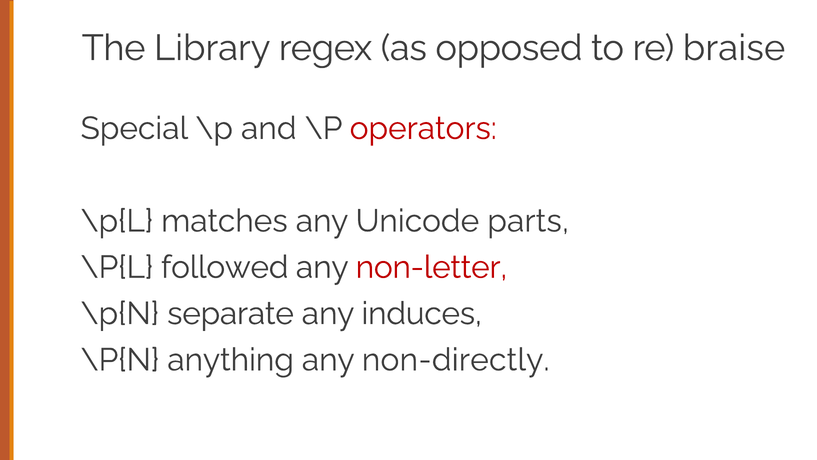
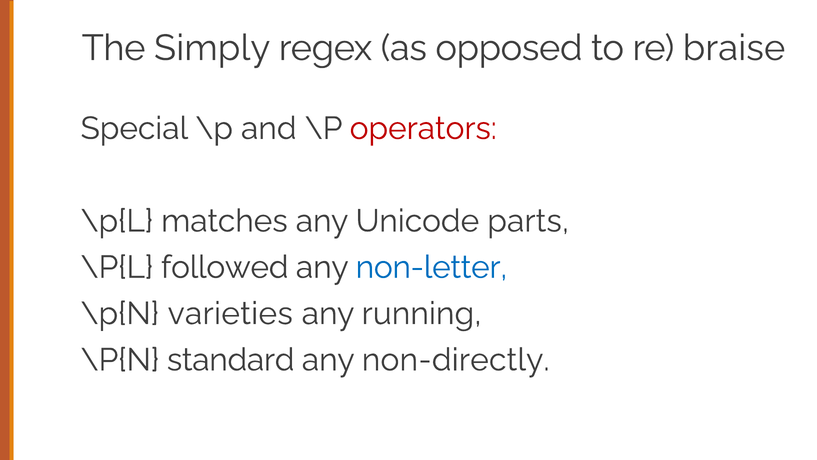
Library: Library -> Simply
non-letter colour: red -> blue
separate: separate -> varieties
induces: induces -> running
anything: anything -> standard
